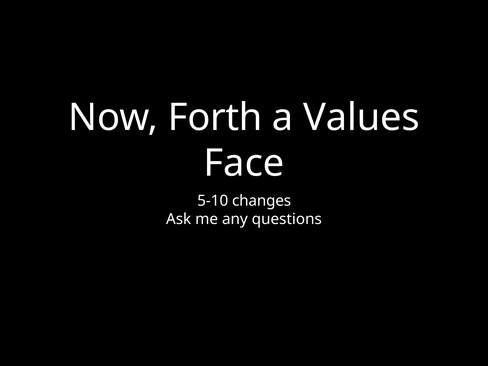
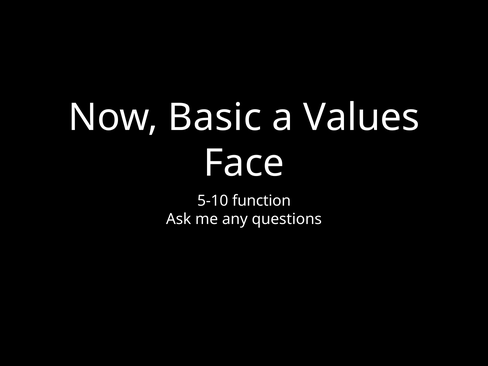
Forth: Forth -> Basic
changes: changes -> function
